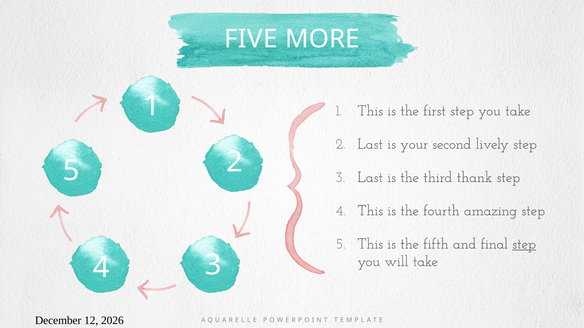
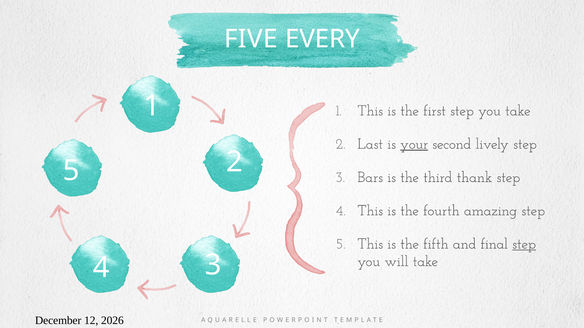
MORE: MORE -> EVERY
your underline: none -> present
Last at (370, 177): Last -> Bars
